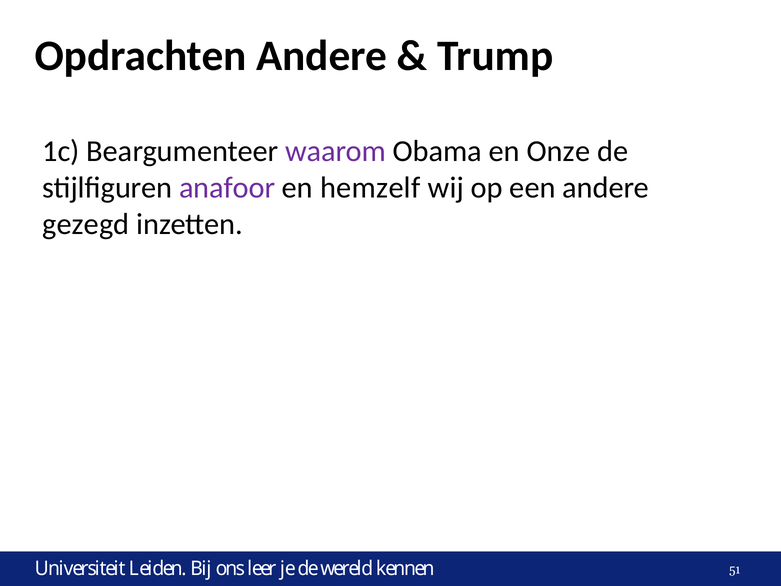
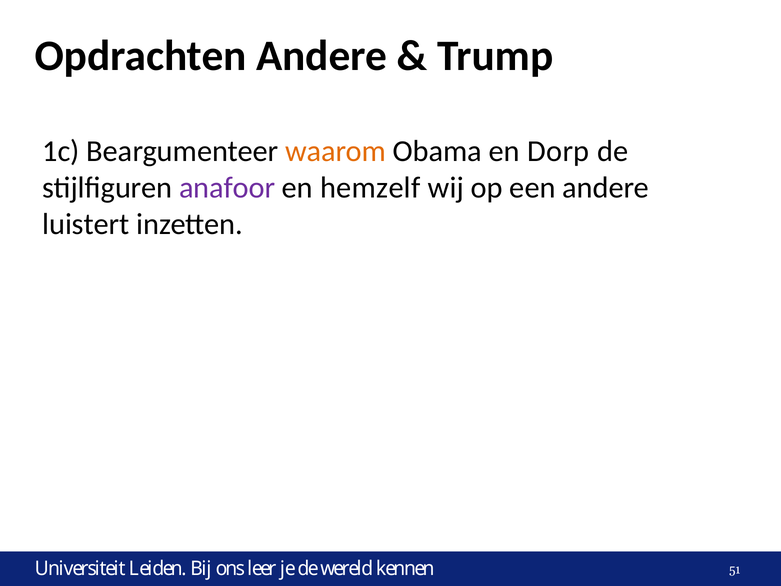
waarom colour: purple -> orange
Onze: Onze -> Dorp
gezegd: gezegd -> luistert
